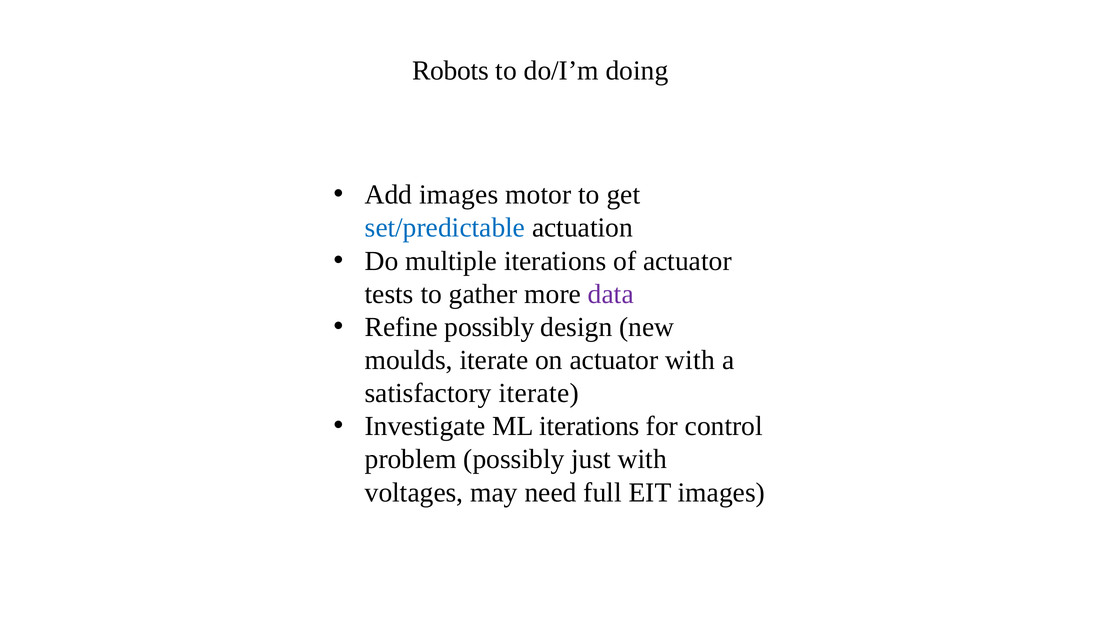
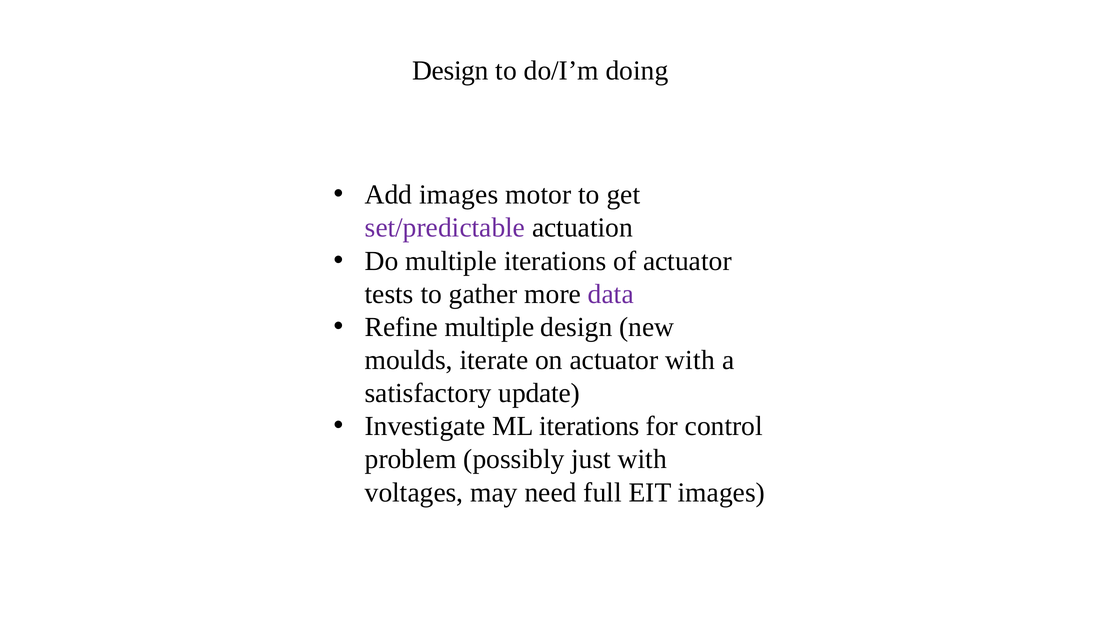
Robots at (450, 71): Robots -> Design
set/predictable colour: blue -> purple
Refine possibly: possibly -> multiple
satisfactory iterate: iterate -> update
